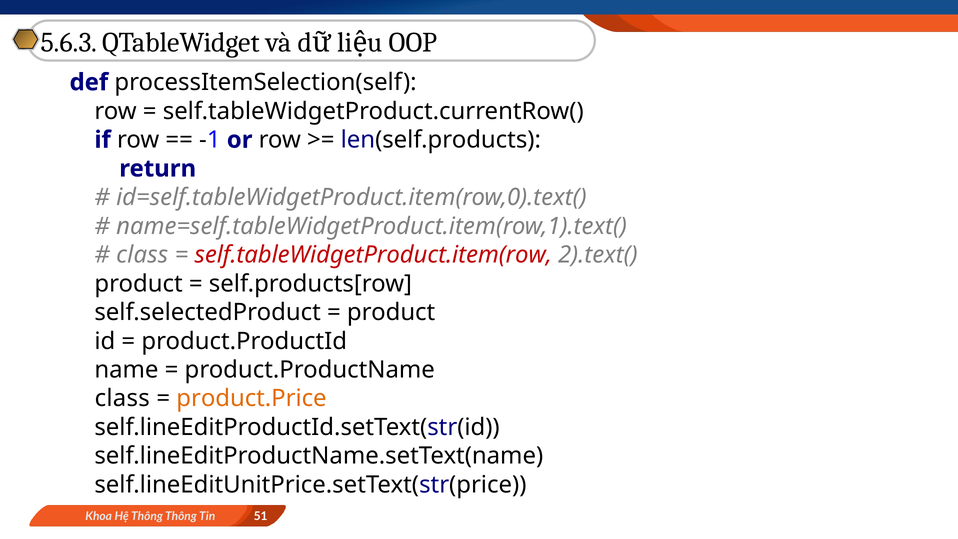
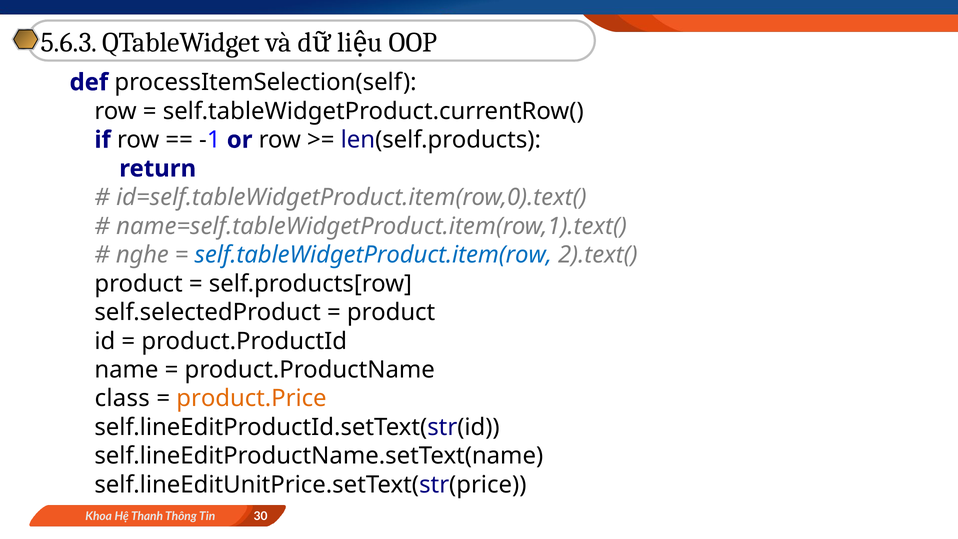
class at (142, 255): class -> nghe
self.tableWidgetProduct.item(row colour: red -> blue
Hệ Thông: Thông -> Thanh
51: 51 -> 30
